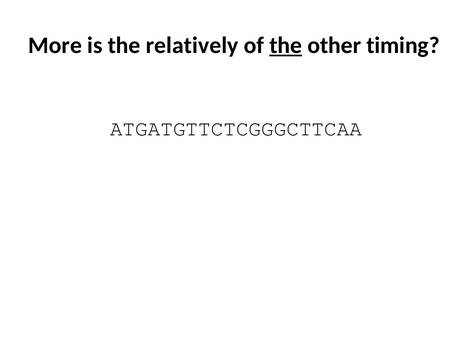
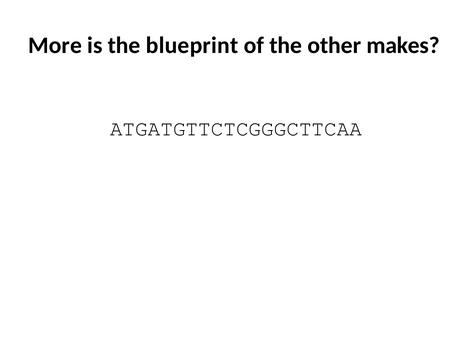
relatively: relatively -> blueprint
the at (286, 45) underline: present -> none
timing: timing -> makes
